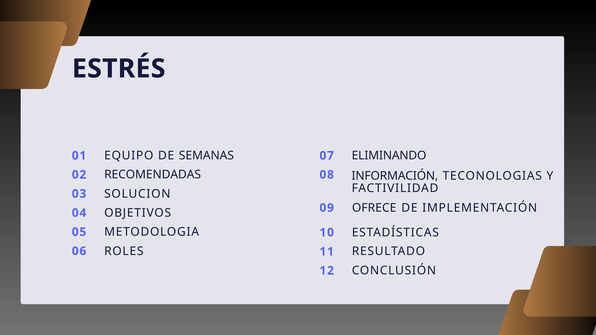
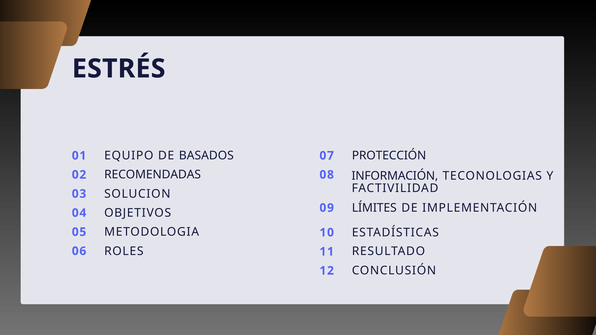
SEMANAS: SEMANAS -> BASADOS
ELIMINANDO: ELIMINANDO -> PROTECCIÓN
OFRECE: OFRECE -> LÍMITES
